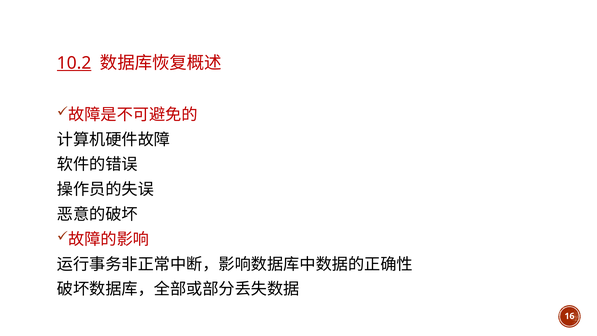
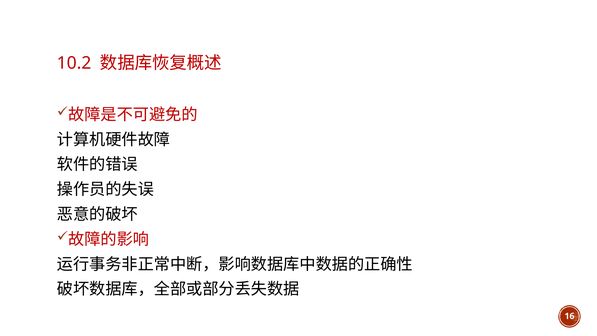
10.2 underline: present -> none
